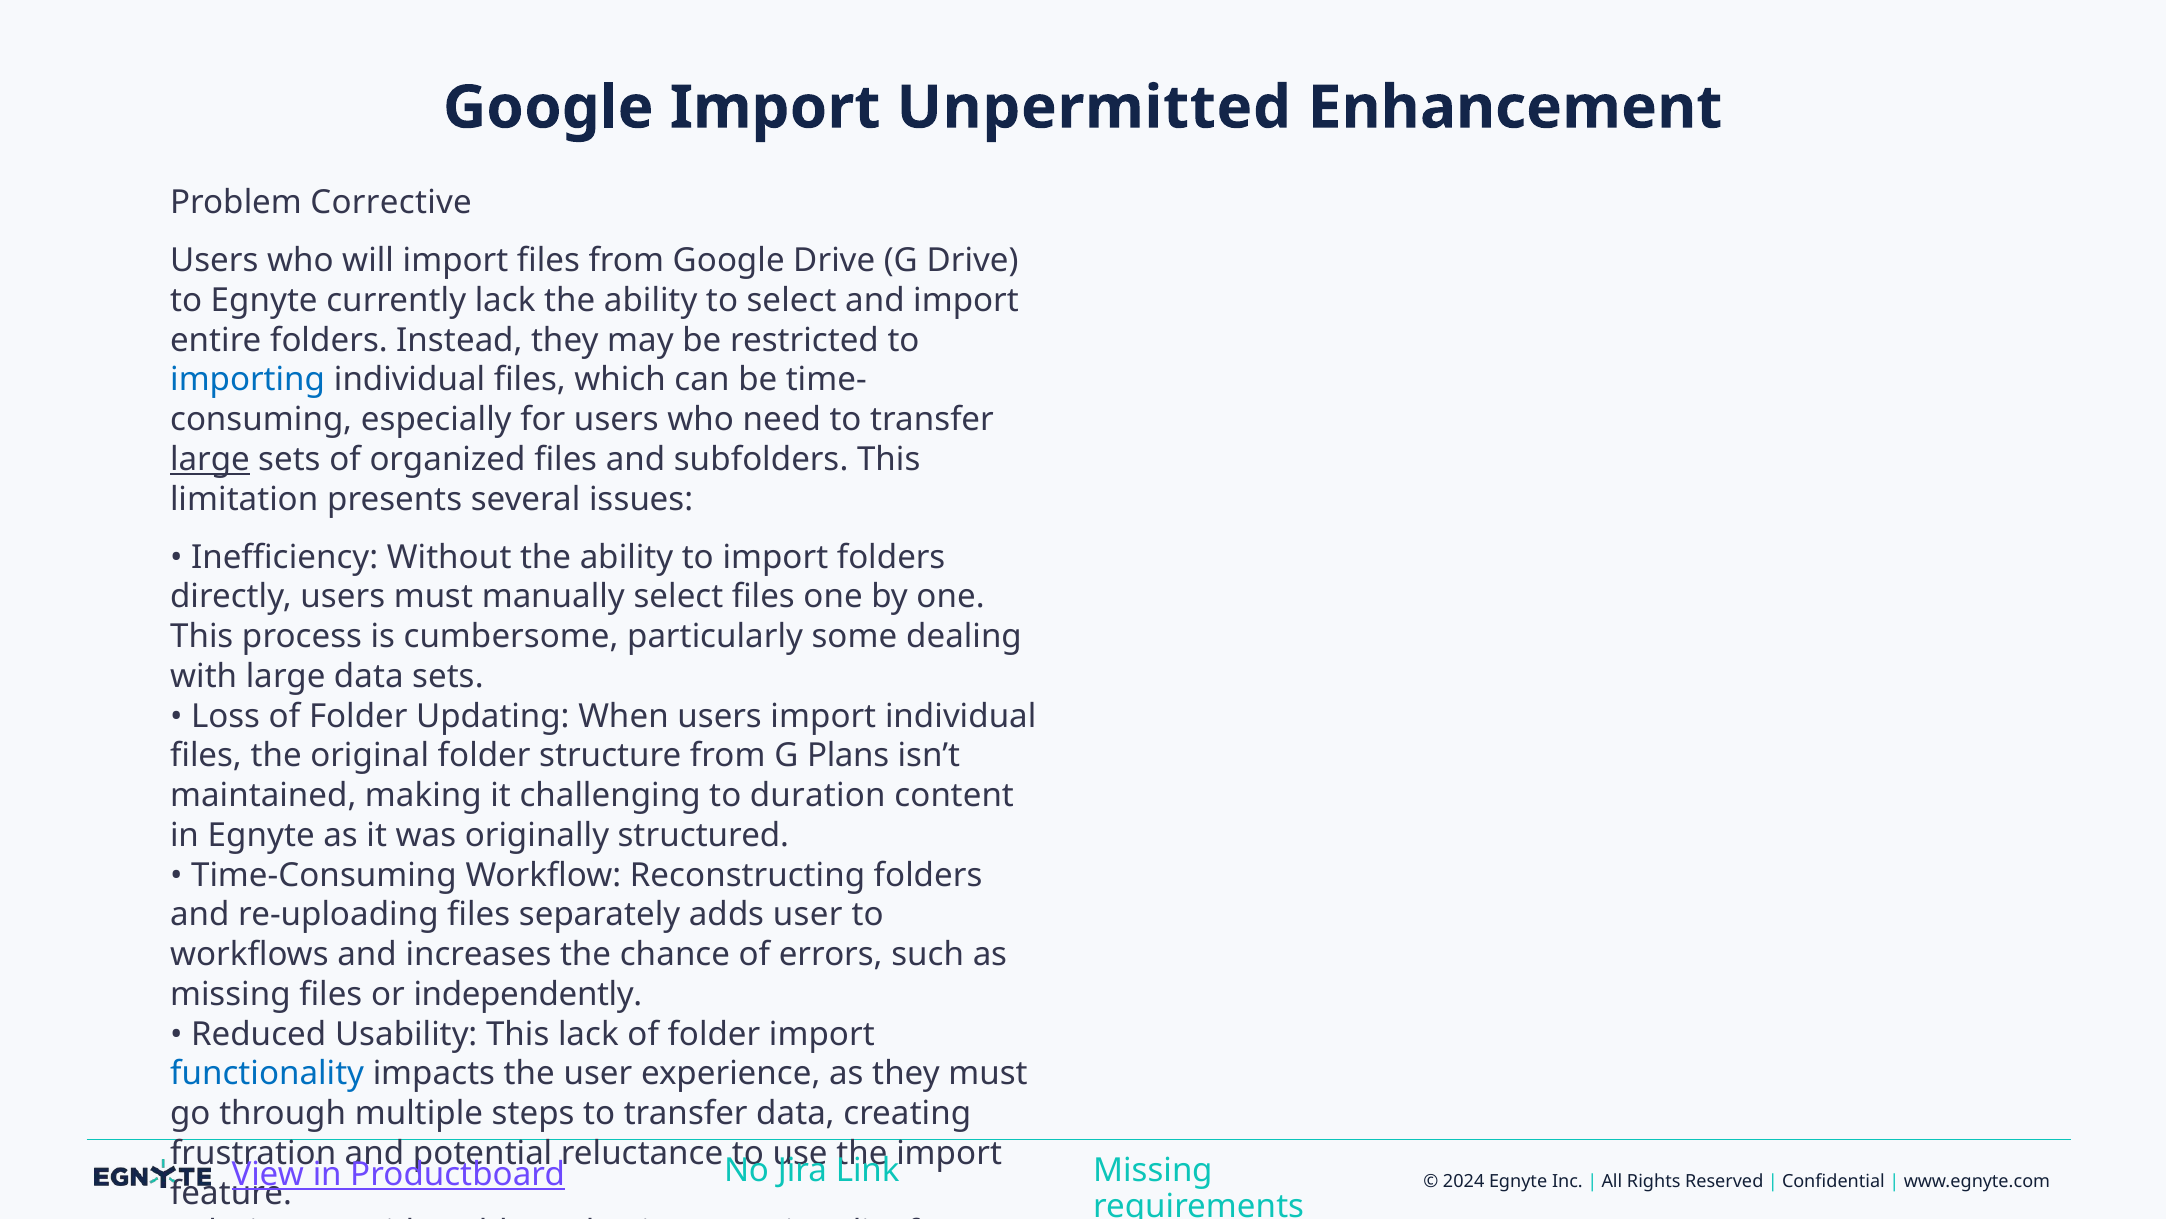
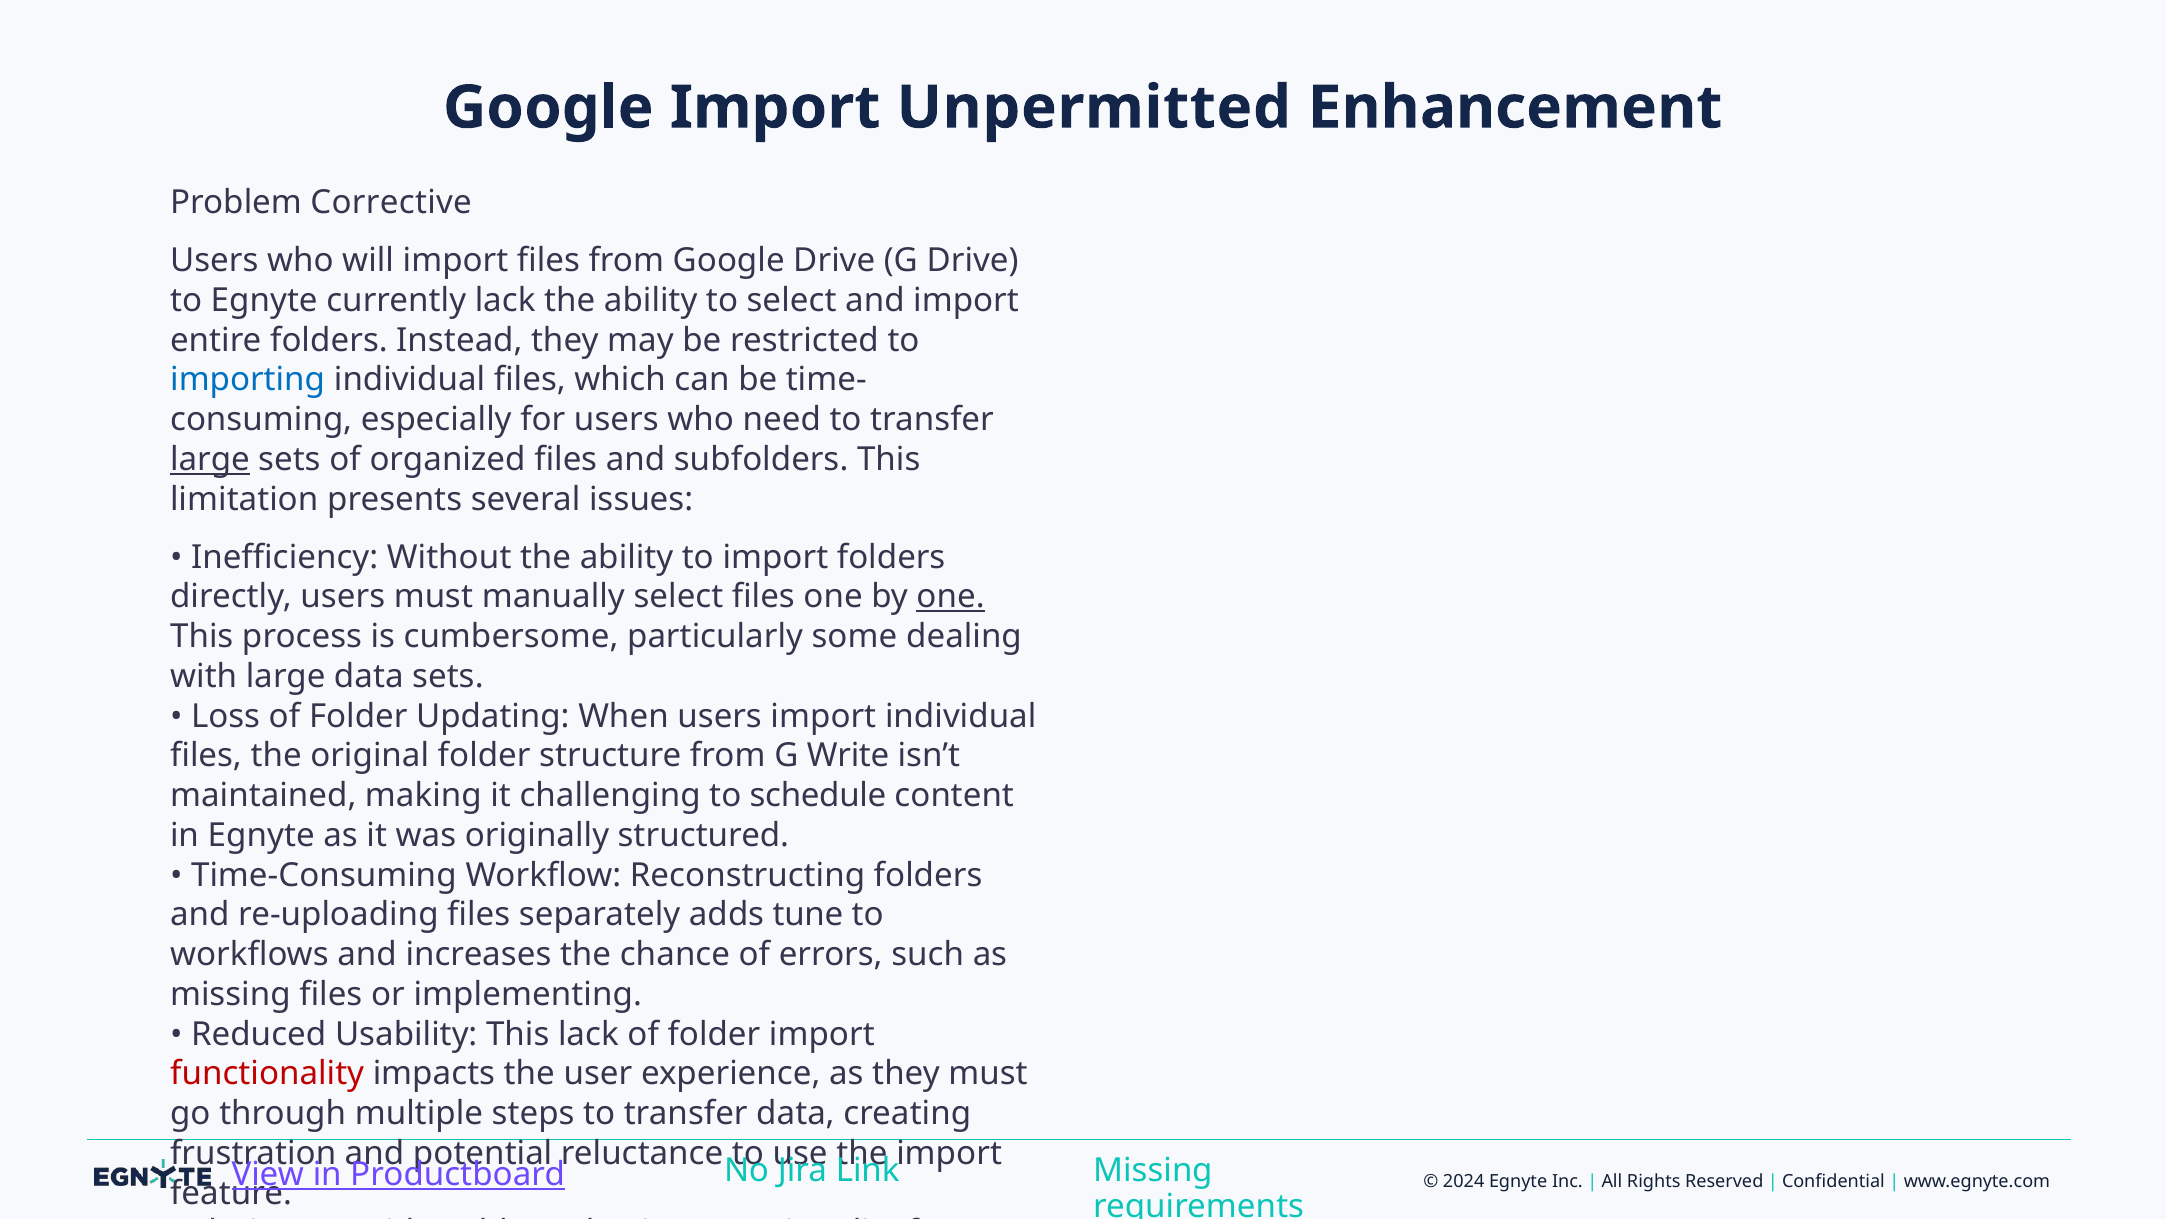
one at (951, 597) underline: none -> present
Plans: Plans -> Write
duration: duration -> schedule
adds user: user -> tune
independently: independently -> implementing
functionality at (267, 1073) colour: blue -> red
